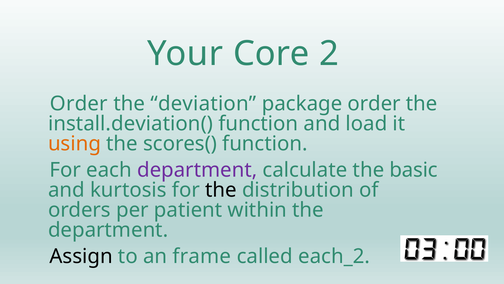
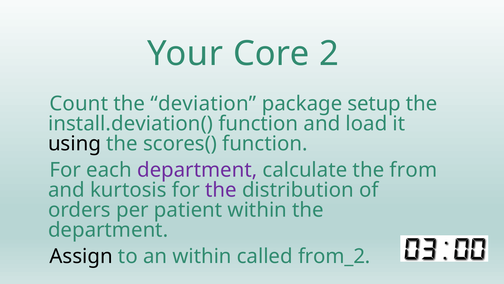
Order at (79, 104): Order -> Count
package order: order -> setup
using colour: orange -> black
basic: basic -> from
the at (221, 190) colour: black -> purple
an frame: frame -> within
each_2: each_2 -> from_2
